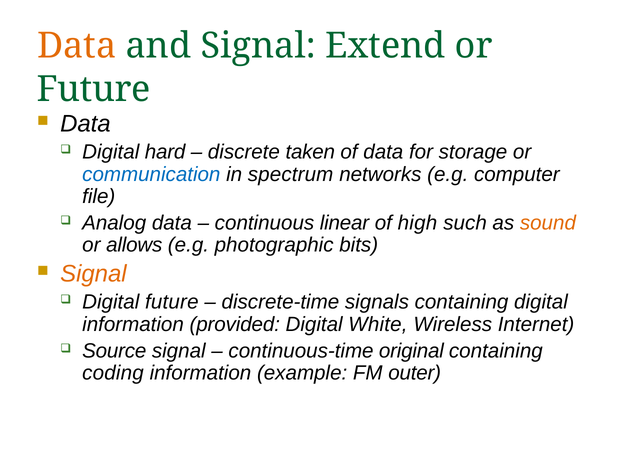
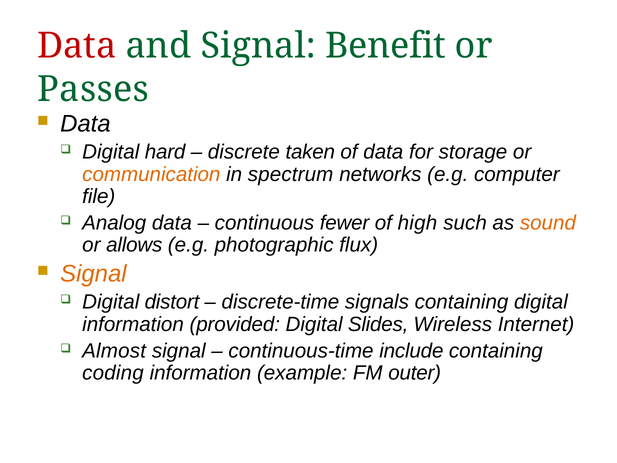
Data at (77, 46) colour: orange -> red
Extend: Extend -> Benefit
Future at (94, 89): Future -> Passes
communication colour: blue -> orange
linear: linear -> fewer
bits: bits -> flux
Digital future: future -> distort
White: White -> Slides
Source: Source -> Almost
original: original -> include
